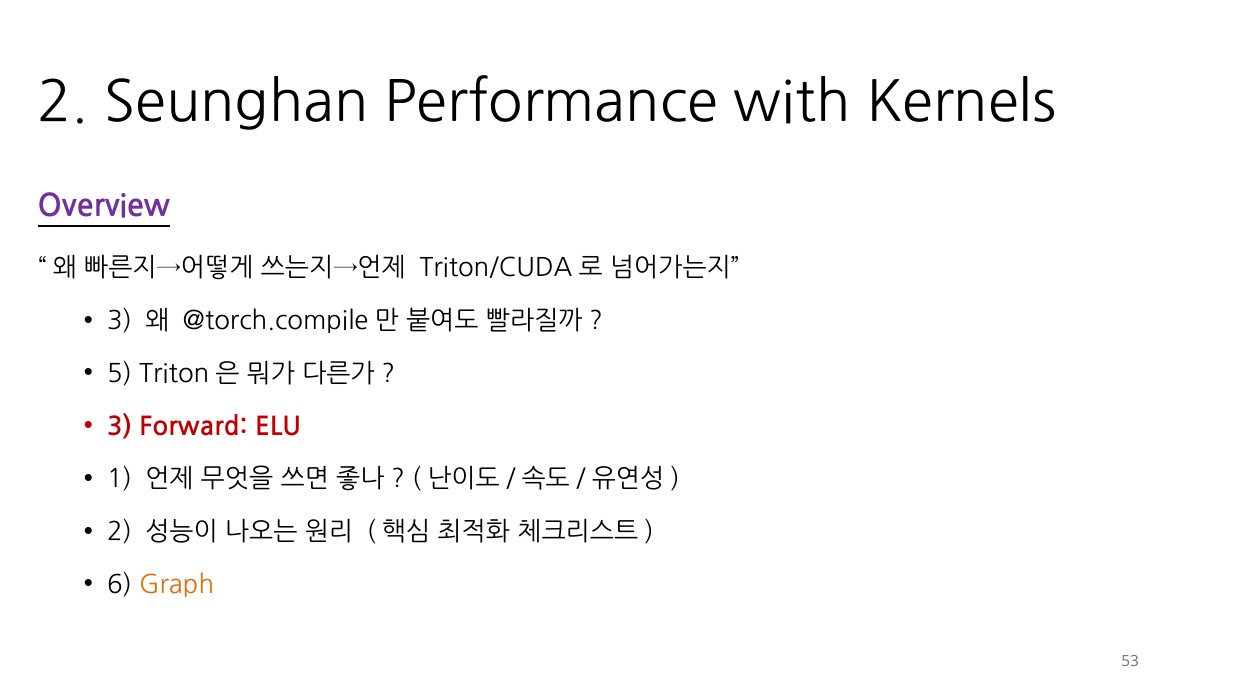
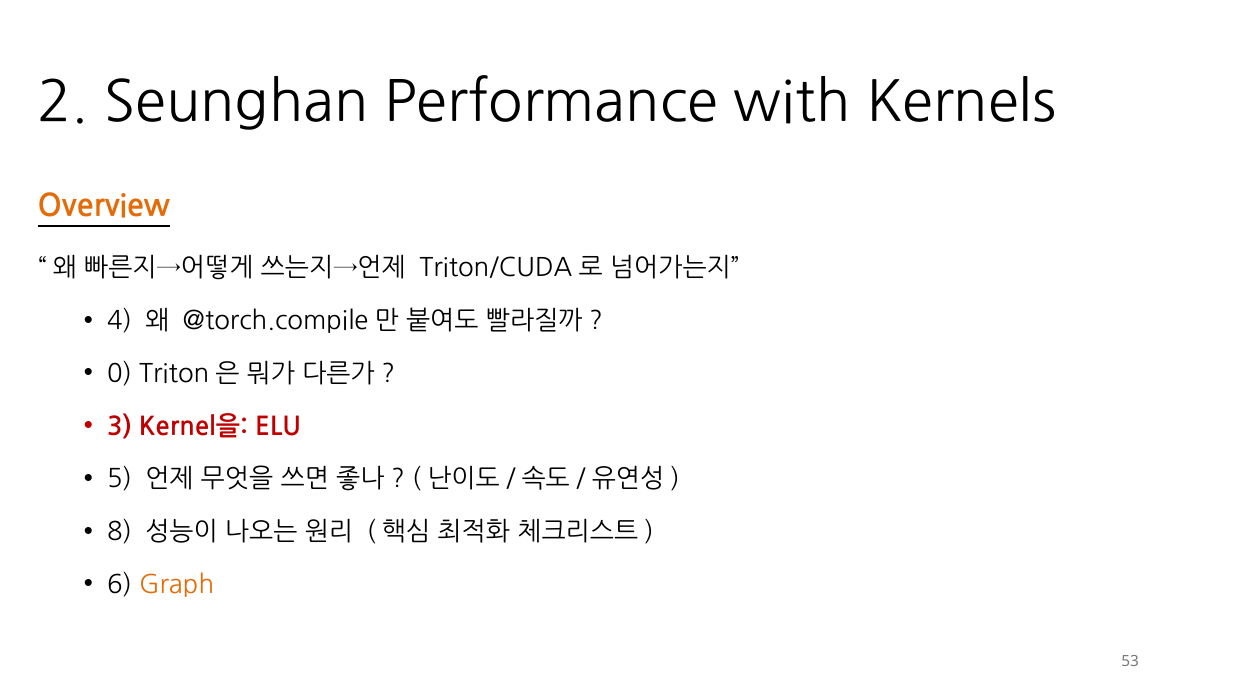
Overview colour: purple -> orange
3 at (119, 321): 3 -> 4
5: 5 -> 0
Forward: Forward -> Kernel을
1: 1 -> 5
2 at (119, 532): 2 -> 8
